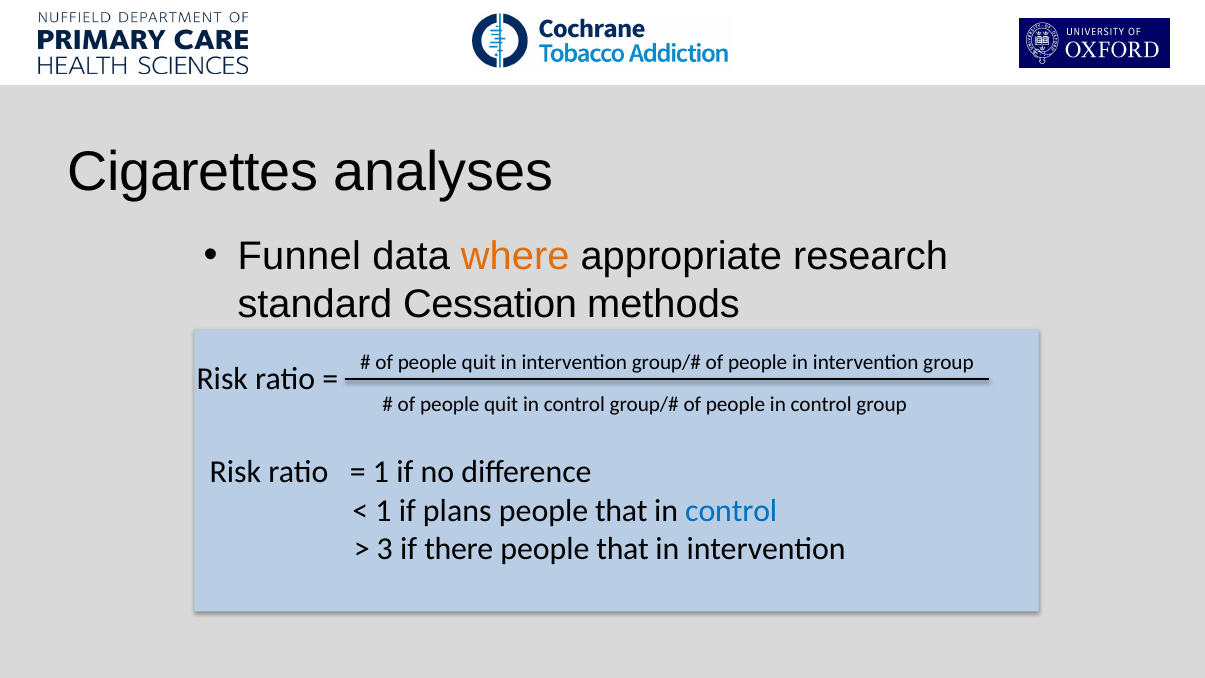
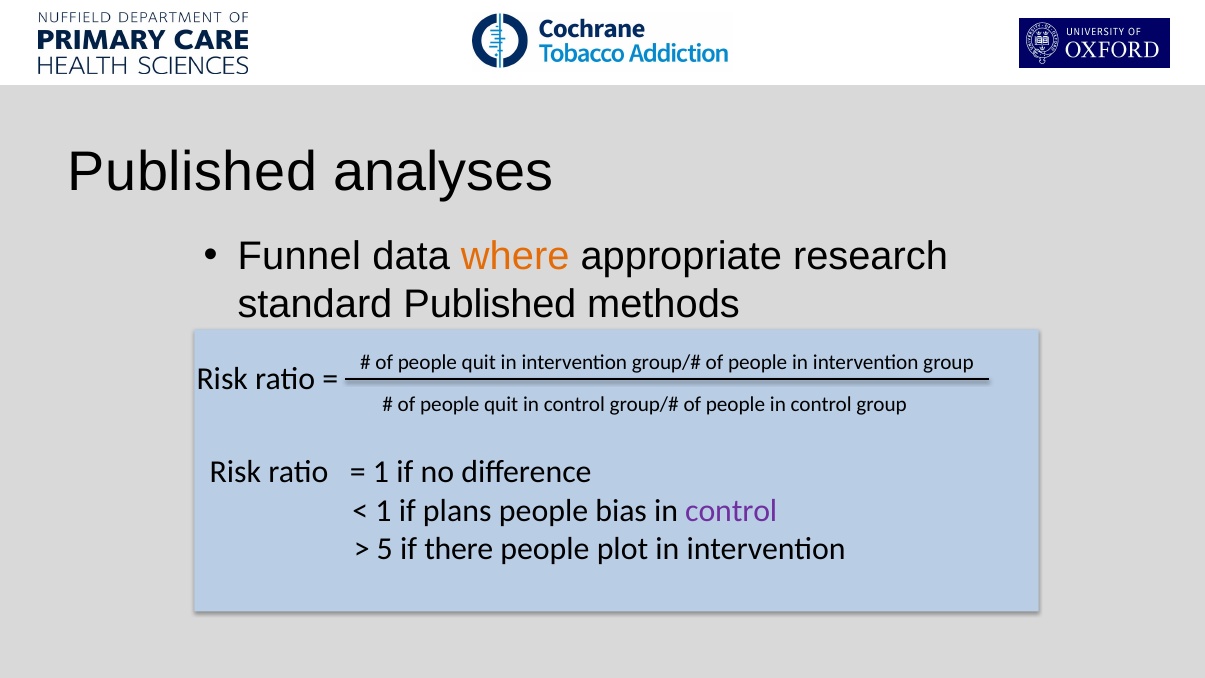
Cigarettes at (193, 172): Cigarettes -> Published
standard Cessation: Cessation -> Published
that at (621, 510): that -> bias
control at (731, 510) colour: blue -> purple
3: 3 -> 5
that at (623, 549): that -> plot
